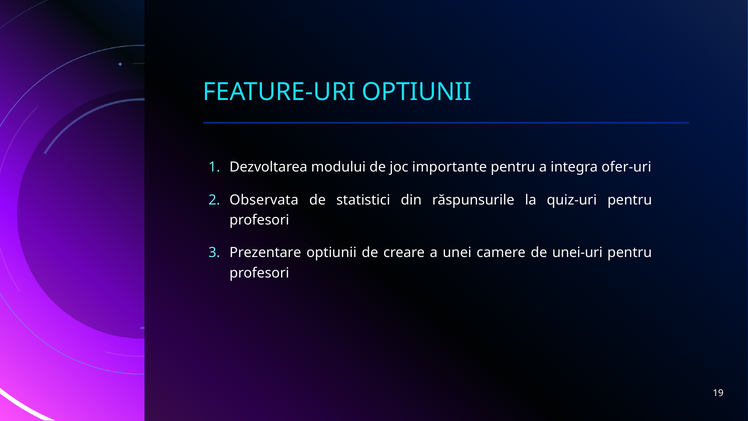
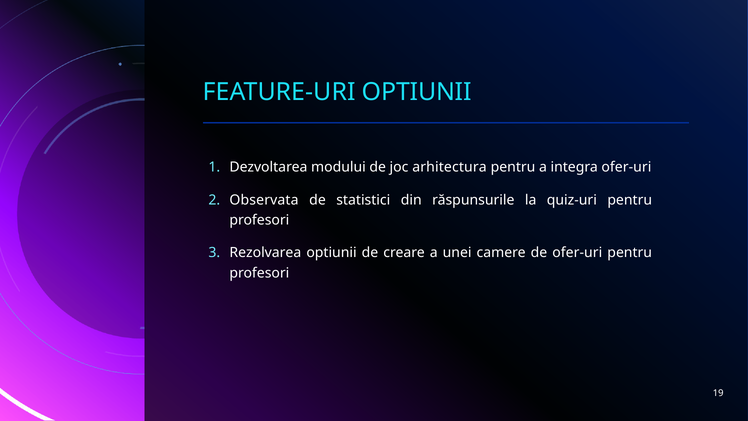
importante: importante -> arhitectura
Prezentare: Prezentare -> Rezolvarea
de unei-uri: unei-uri -> ofer-uri
